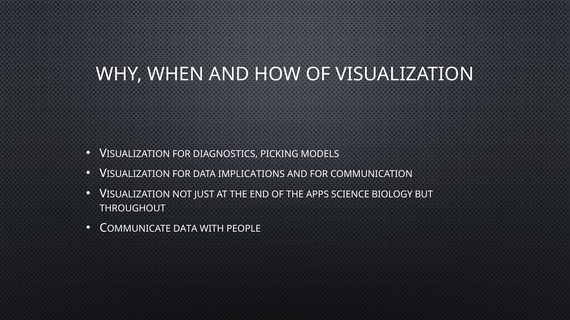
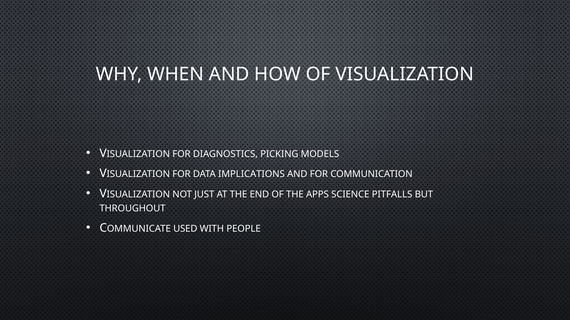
BIOLOGY: BIOLOGY -> PITFALLS
DATA at (185, 229): DATA -> USED
